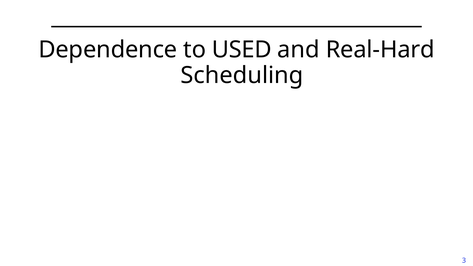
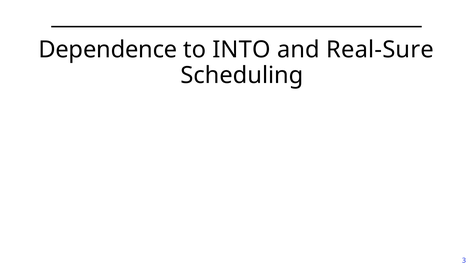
USED: USED -> INTO
Real-Hard: Real-Hard -> Real-Sure
